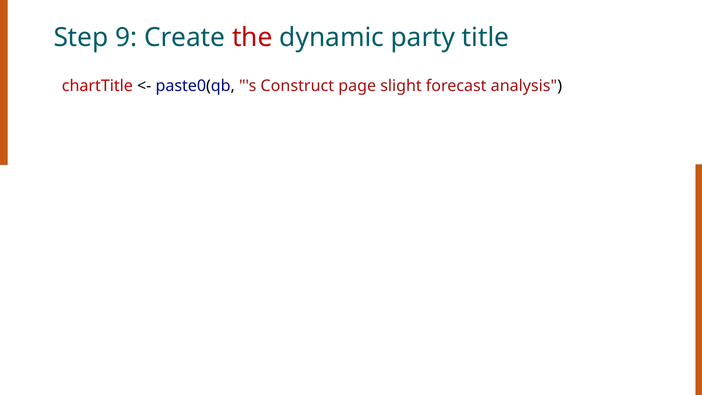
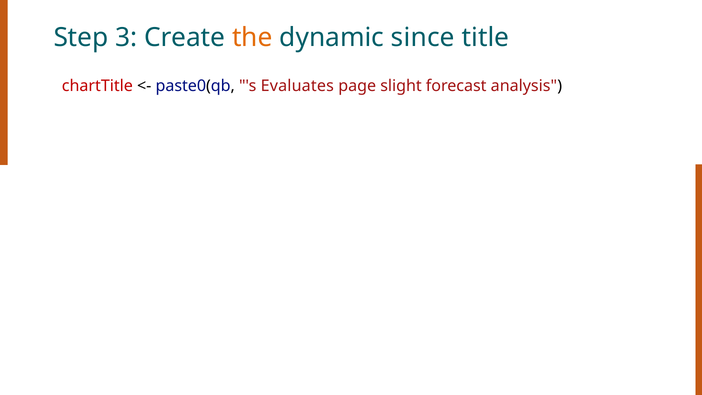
9: 9 -> 3
the colour: red -> orange
party: party -> since
Construct: Construct -> Evaluates
